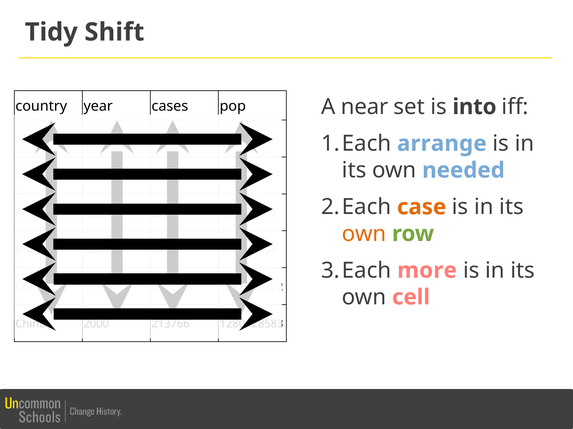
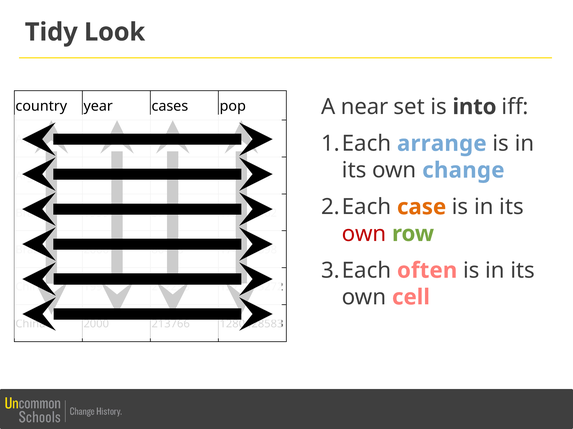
Shift: Shift -> Look
needed: needed -> change
own at (364, 234) colour: orange -> red
more: more -> often
